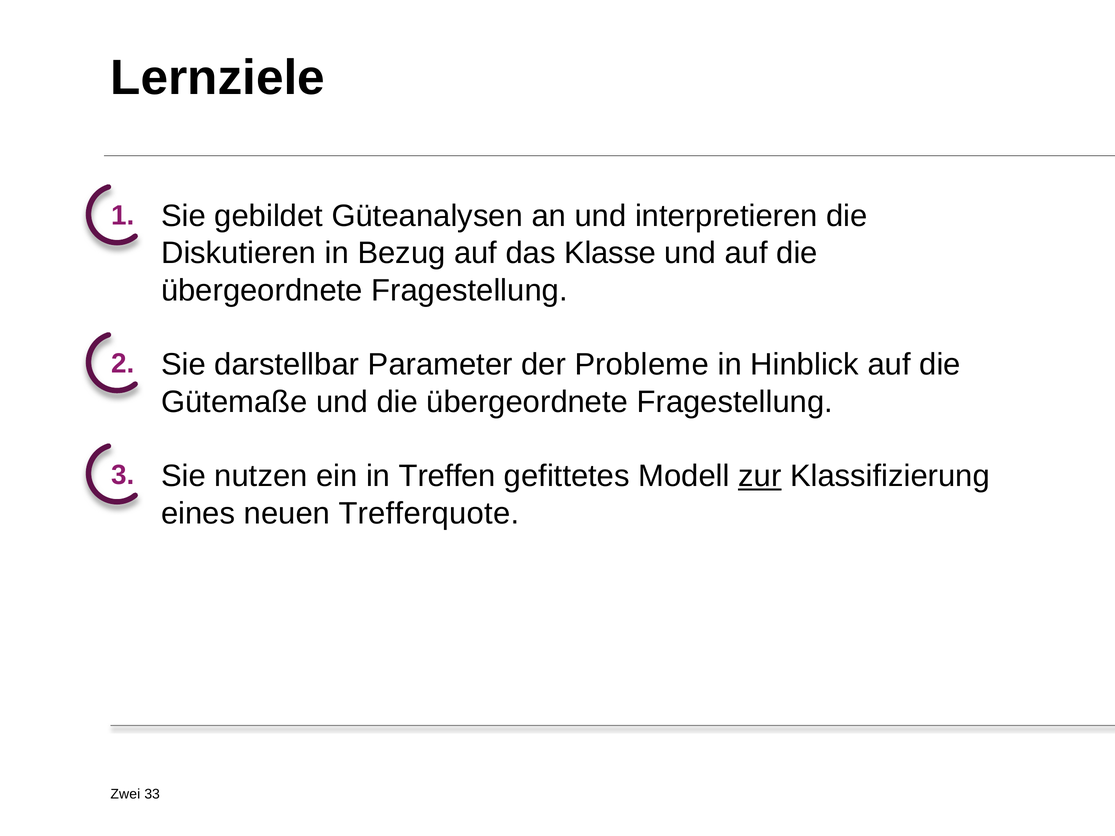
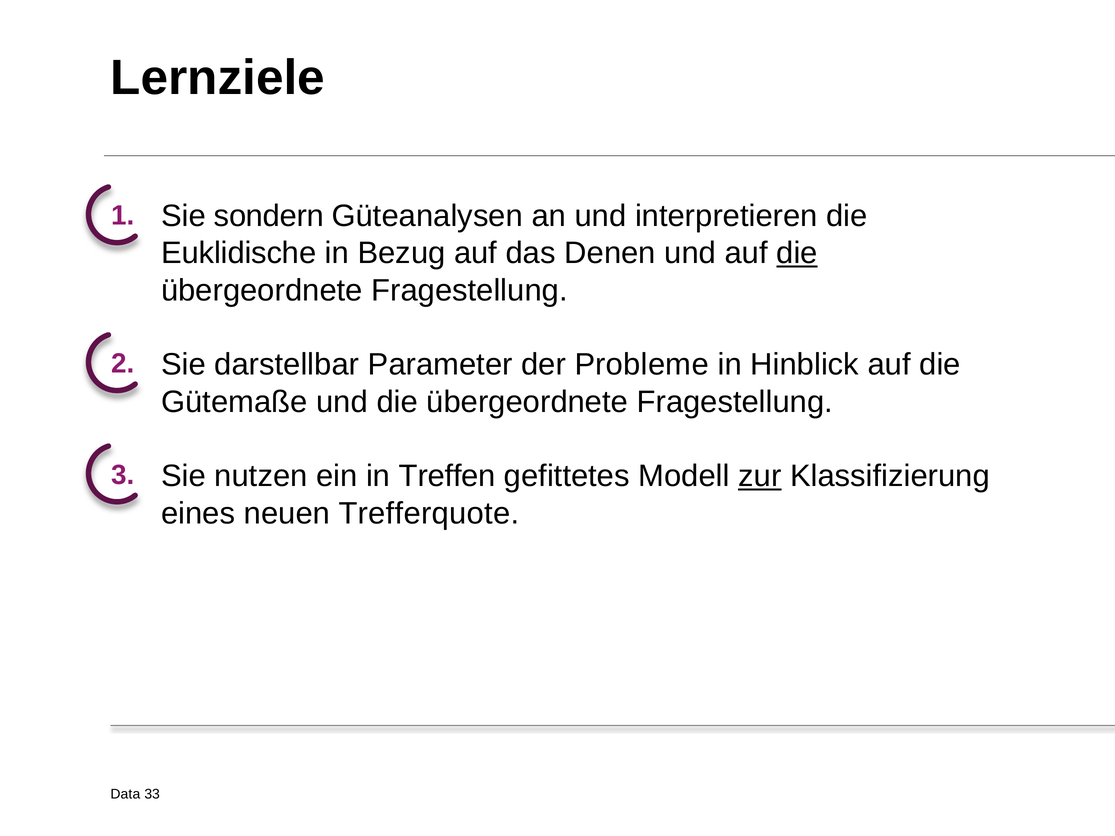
gebildet: gebildet -> sondern
Diskutieren: Diskutieren -> Euklidische
Klasse: Klasse -> Denen
die at (797, 253) underline: none -> present
Zwei: Zwei -> Data
